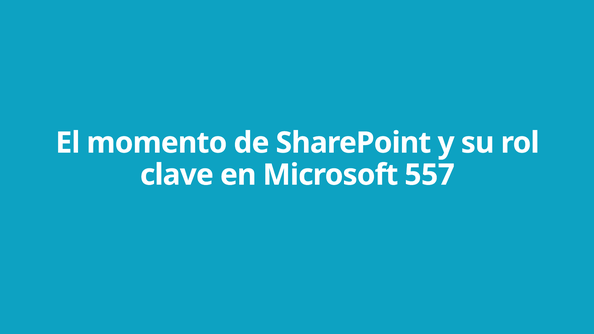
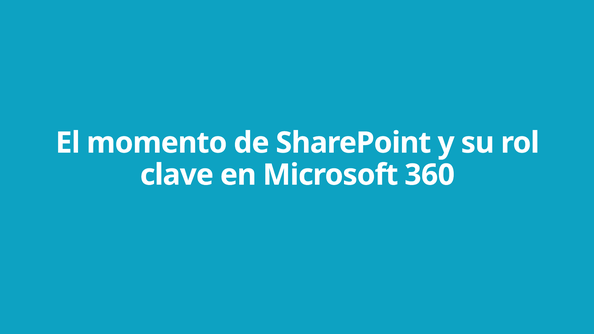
557: 557 -> 360
